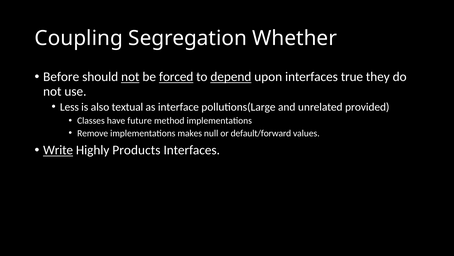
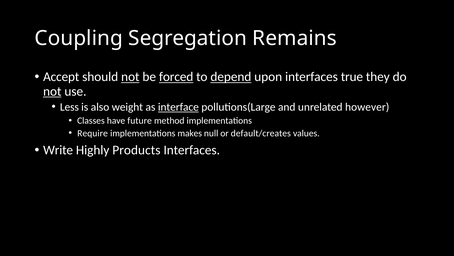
Whether: Whether -> Remains
Before: Before -> Accept
not at (52, 91) underline: none -> present
textual: textual -> weight
interface underline: none -> present
provided: provided -> however
Remove: Remove -> Require
default/forward: default/forward -> default/creates
Write underline: present -> none
